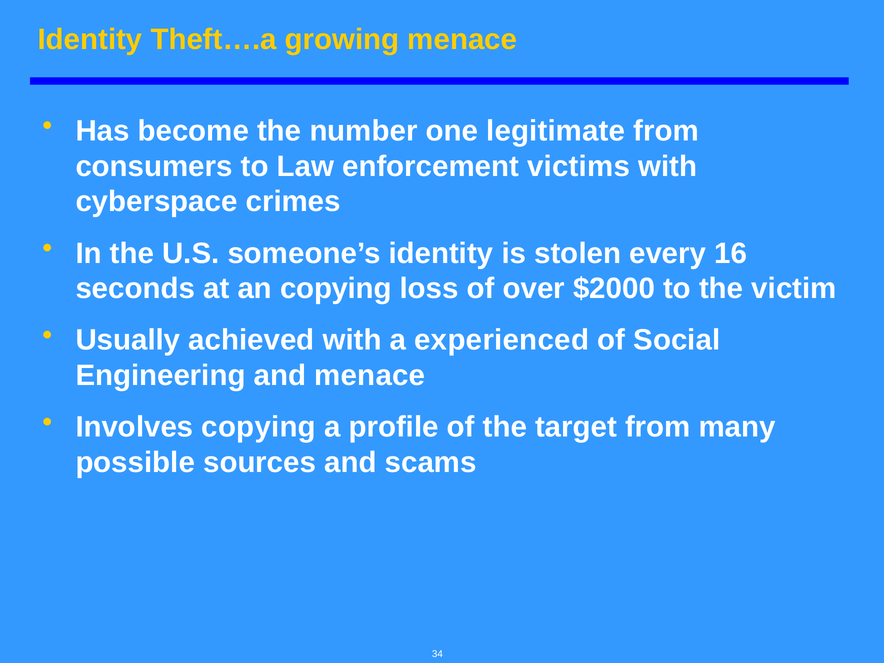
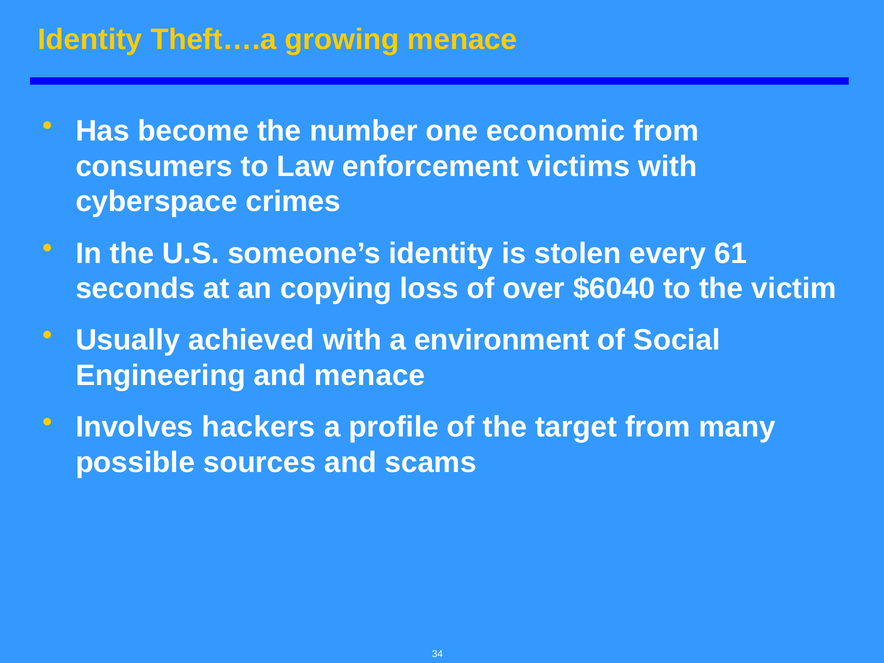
legitimate: legitimate -> economic
16: 16 -> 61
$2000: $2000 -> $6040
experienced: experienced -> environment
Involves copying: copying -> hackers
